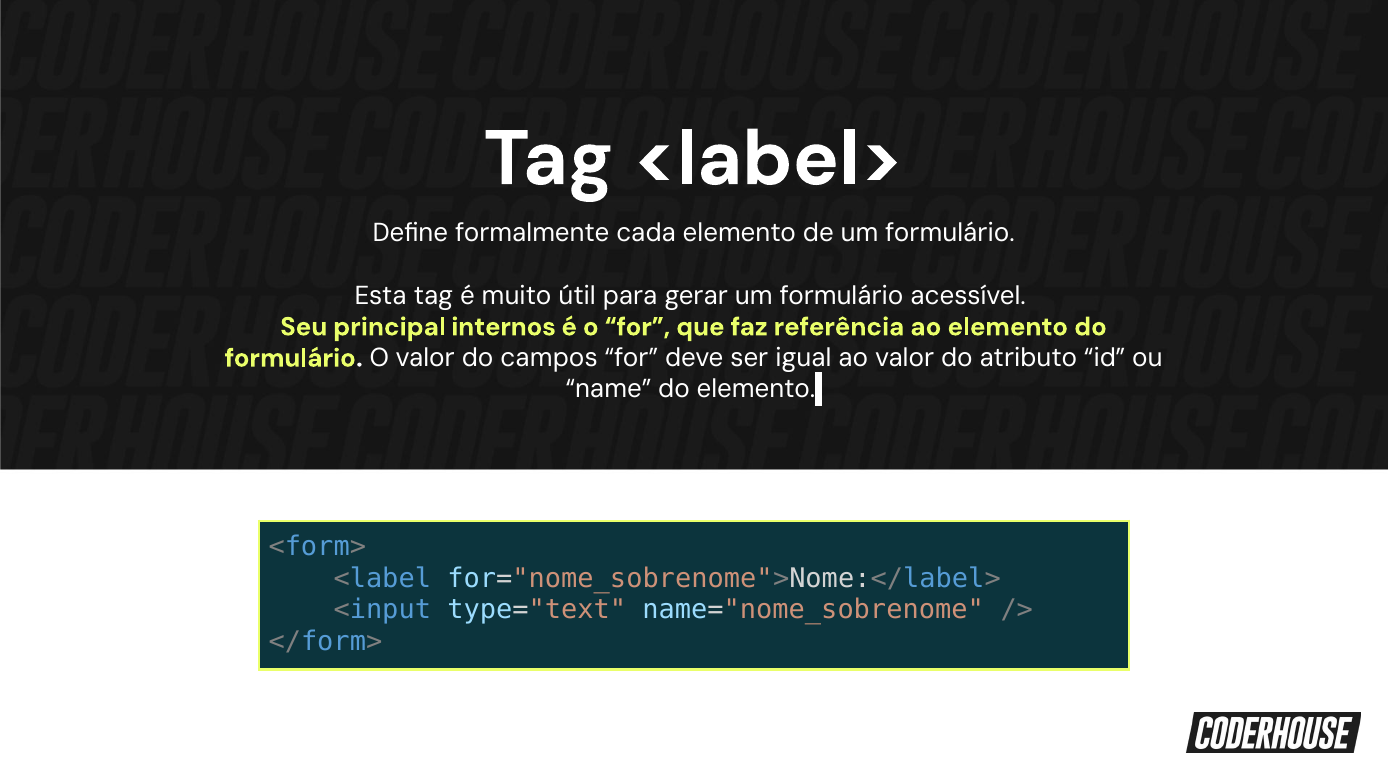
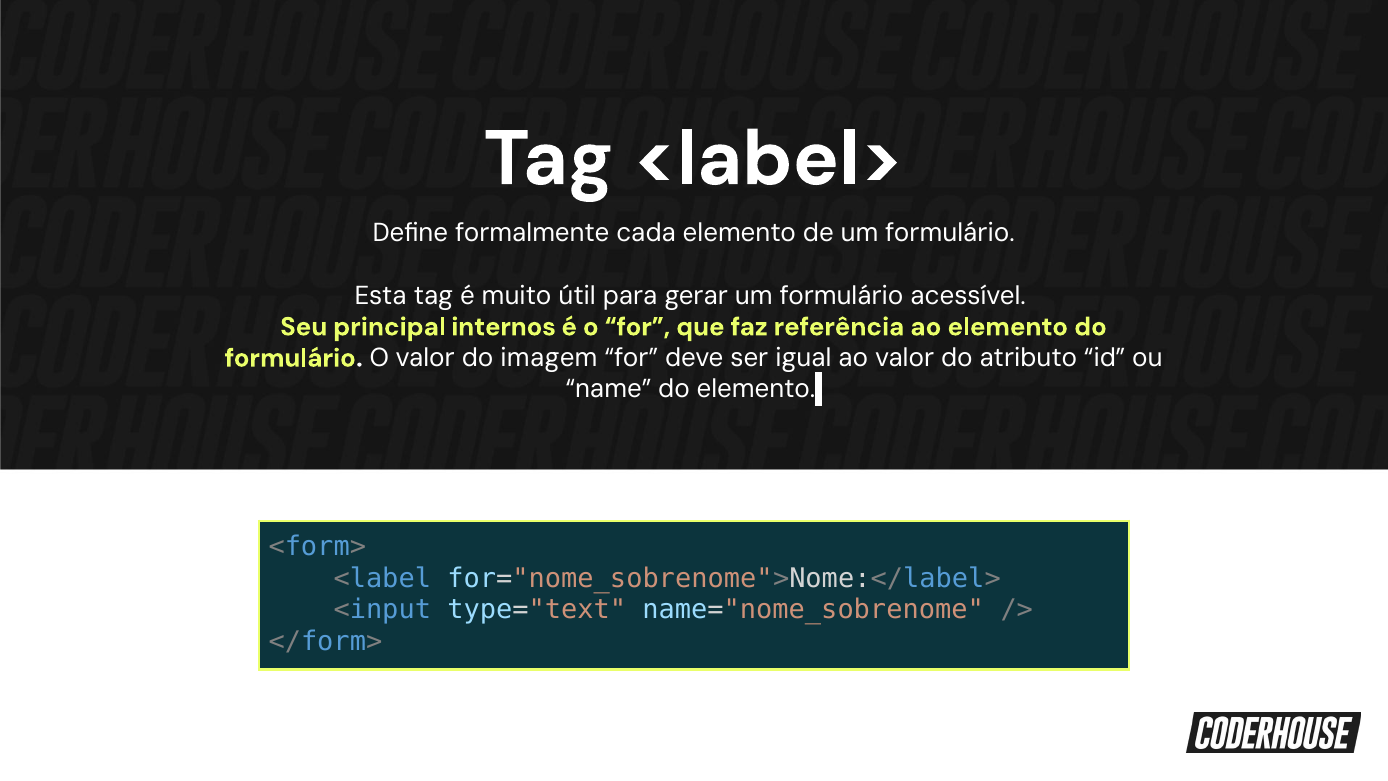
campos: campos -> imagem
